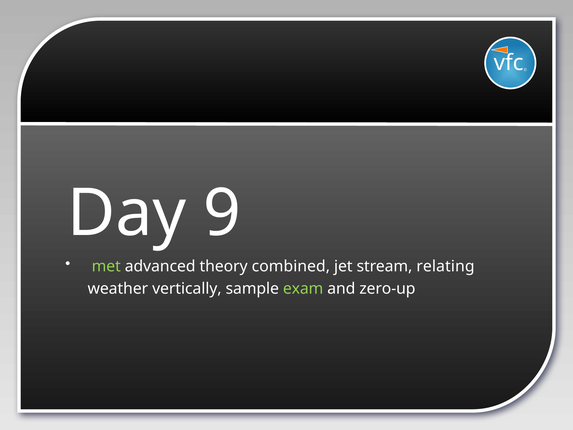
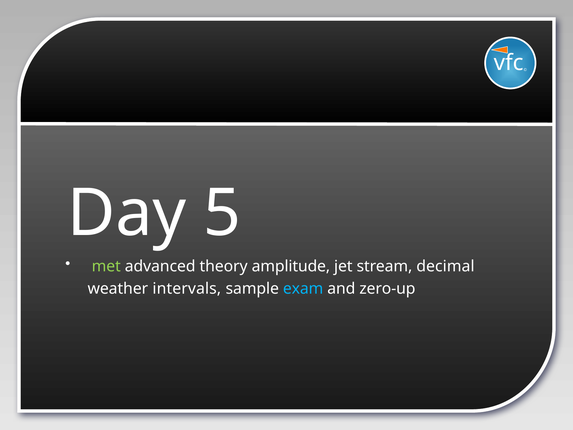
9: 9 -> 5
combined: combined -> amplitude
relating: relating -> decimal
vertically: vertically -> intervals
exam colour: light green -> light blue
